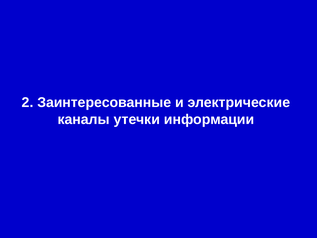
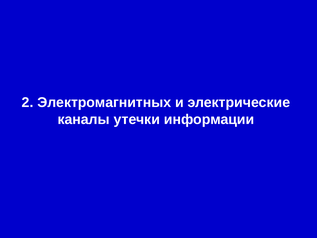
Заинтересованные: Заинтересованные -> Электромагнитных
